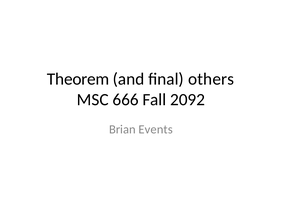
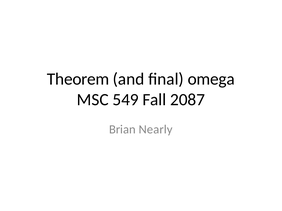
others: others -> omega
666: 666 -> 549
2092: 2092 -> 2087
Events: Events -> Nearly
